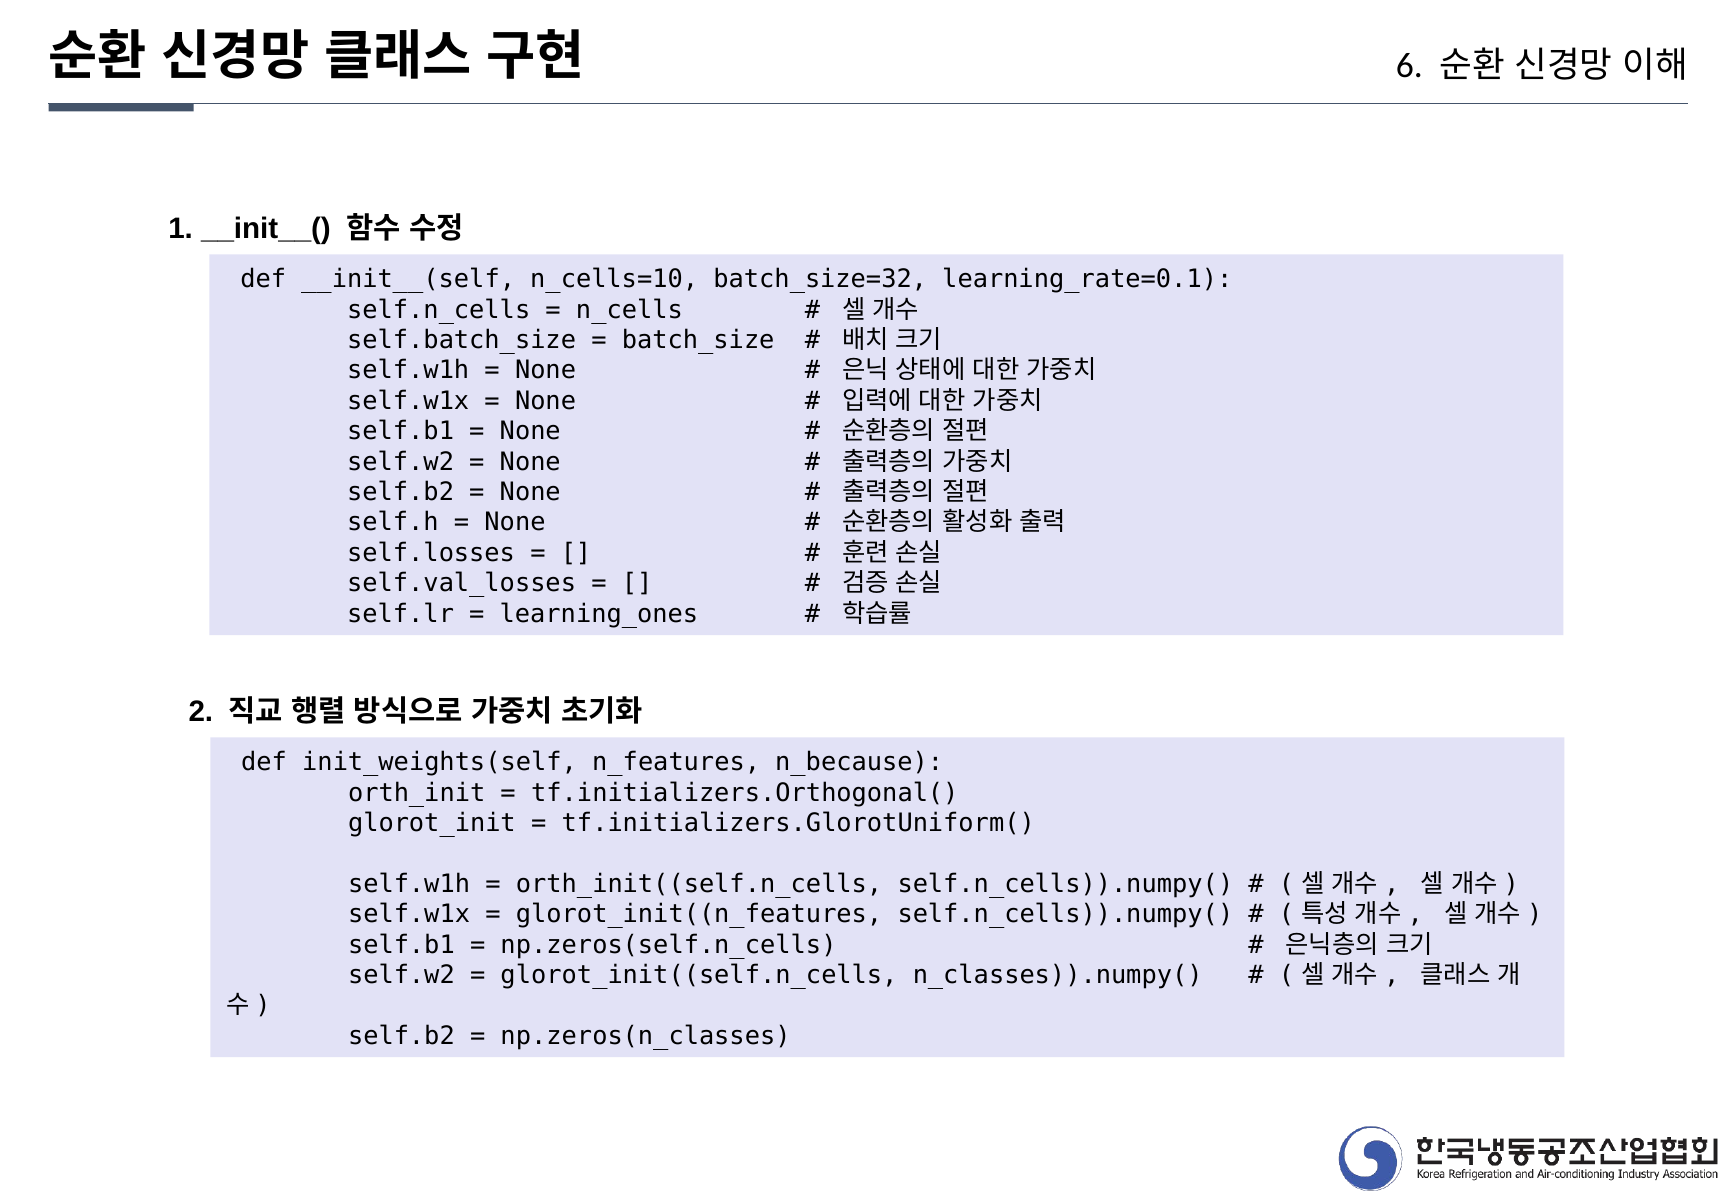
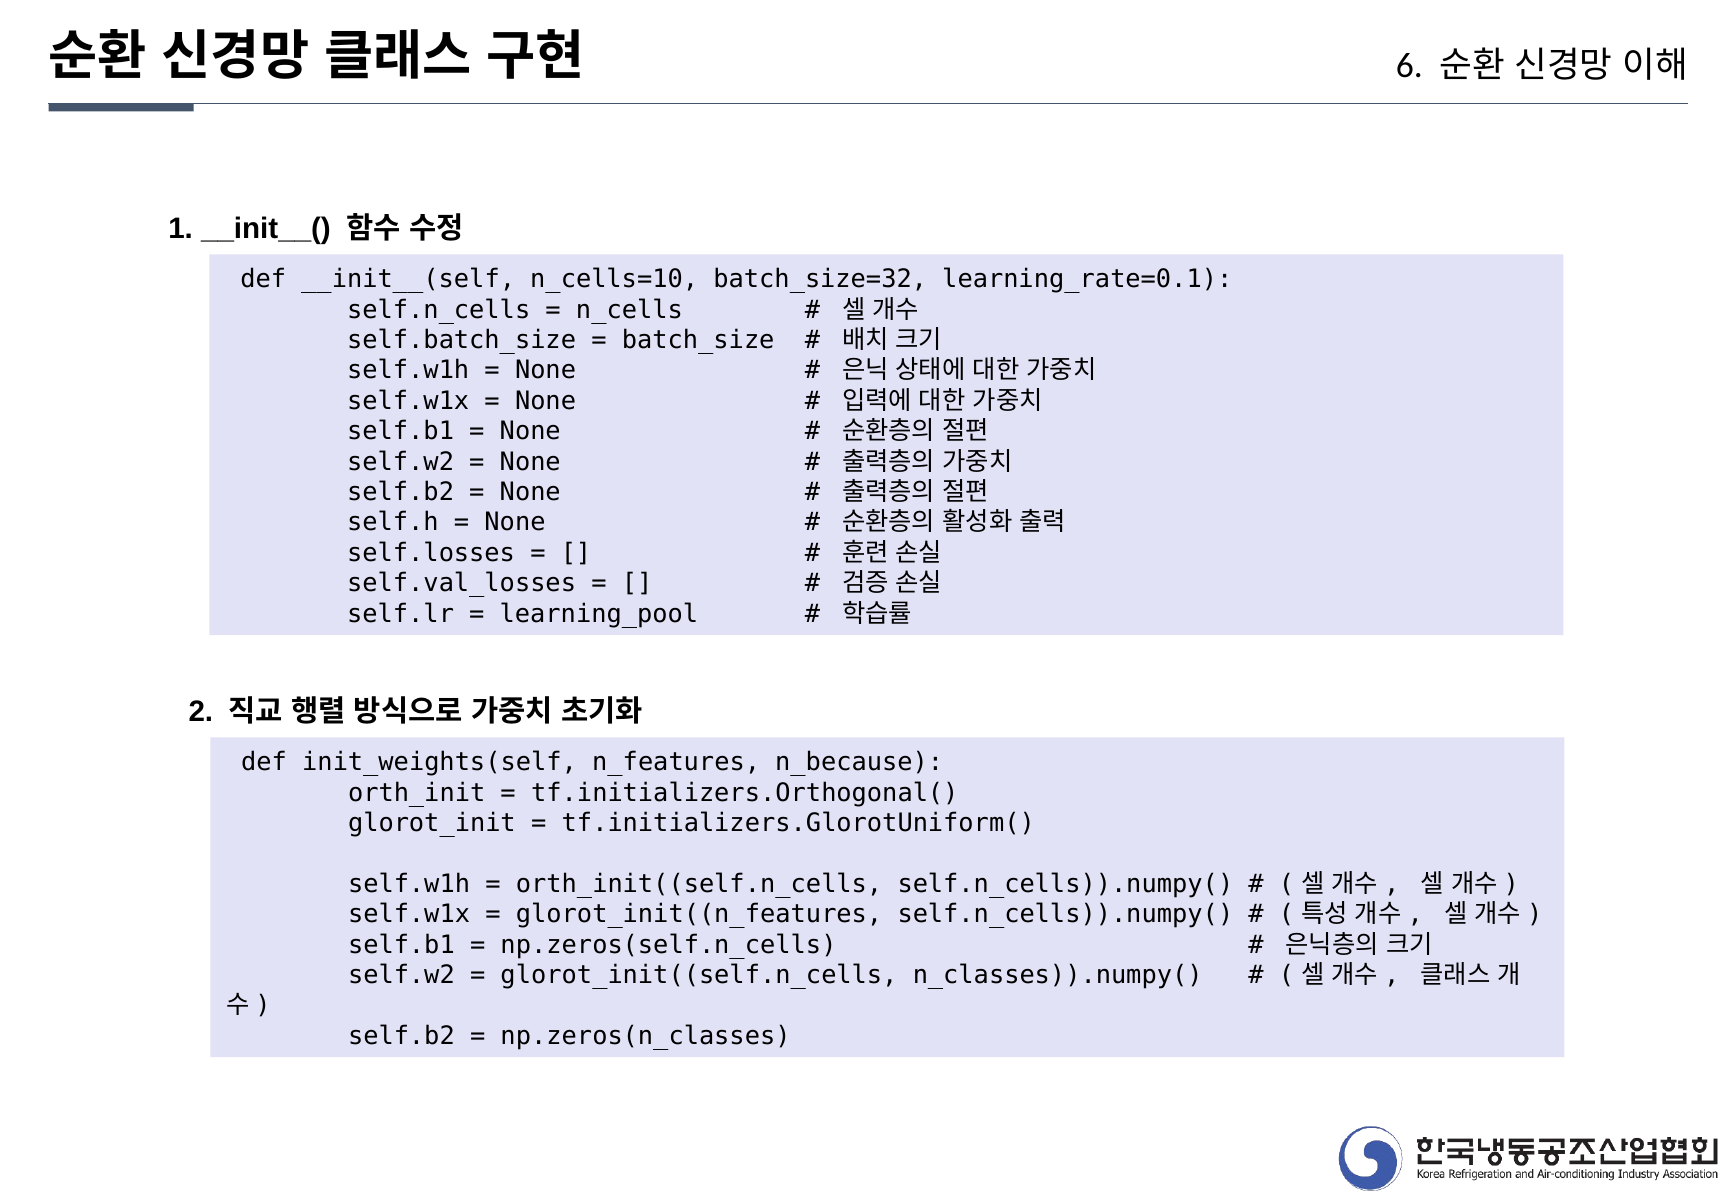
learning_ones: learning_ones -> learning_pool
